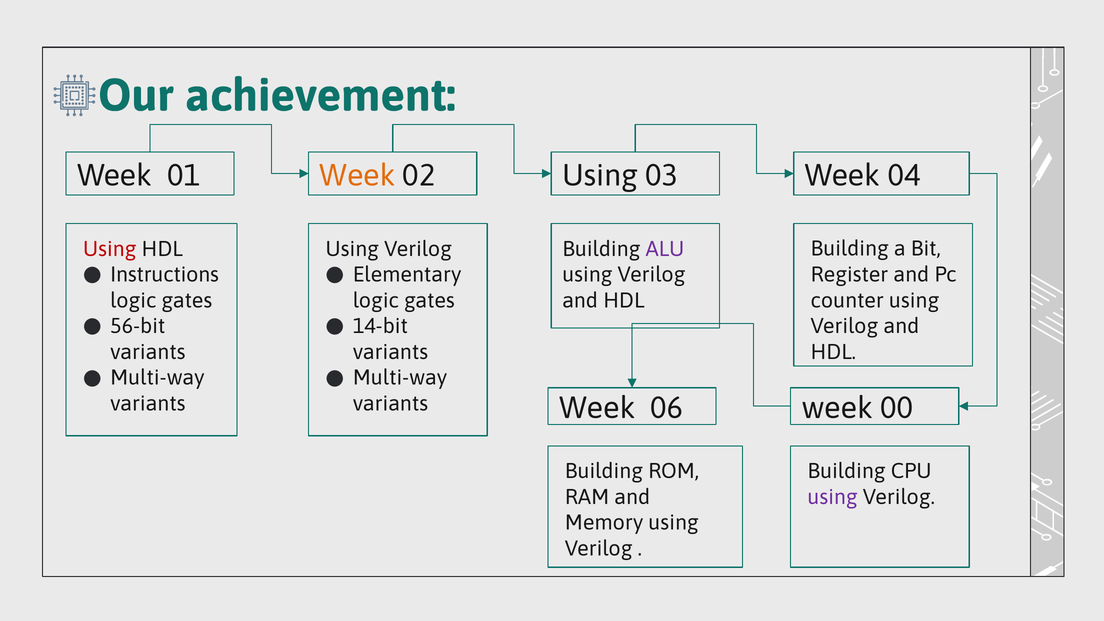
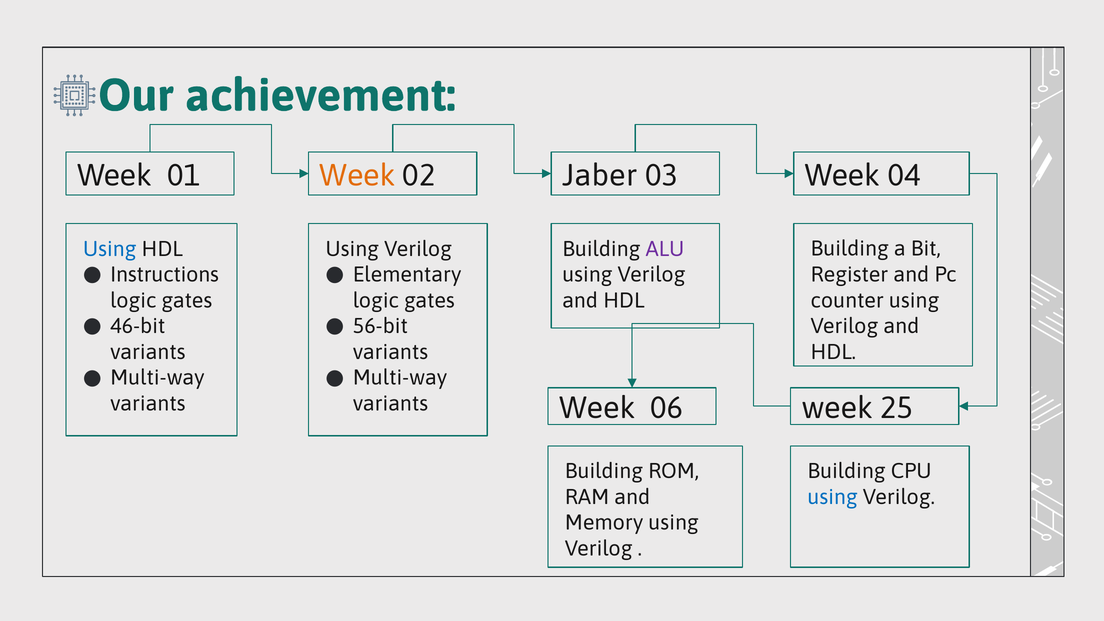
Using at (600, 176): Using -> Jaber
Using at (110, 249) colour: red -> blue
56-bit: 56-bit -> 46-bit
14-bit: 14-bit -> 56-bit
00: 00 -> 25
using at (833, 497) colour: purple -> blue
